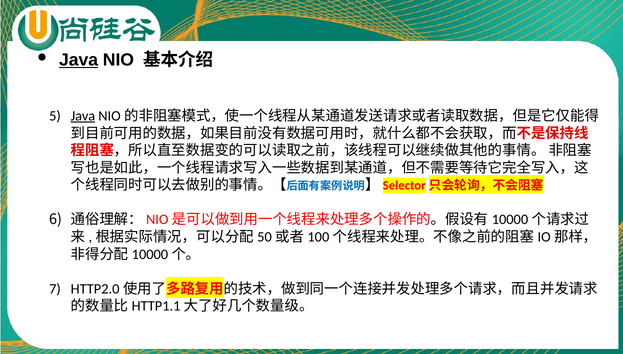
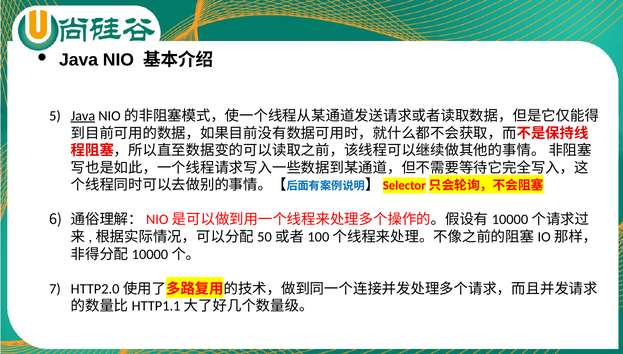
Java at (79, 60) underline: present -> none
